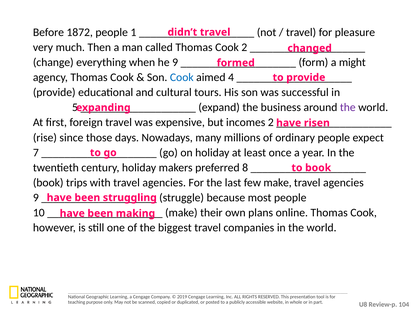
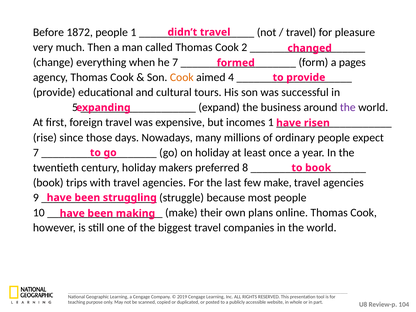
he 9: 9 -> 7
might: might -> pages
Cook at (182, 77) colour: blue -> orange
incomes 2: 2 -> 1
